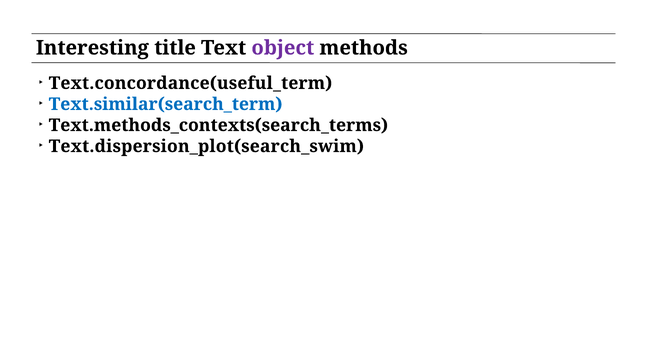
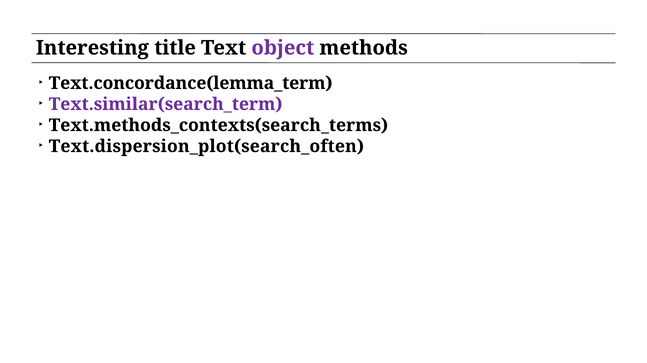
Text.concordance(useful_term: Text.concordance(useful_term -> Text.concordance(lemma_term
Text.similar(search_term colour: blue -> purple
Text.dispersion_plot(search_swim: Text.dispersion_plot(search_swim -> Text.dispersion_plot(search_often
